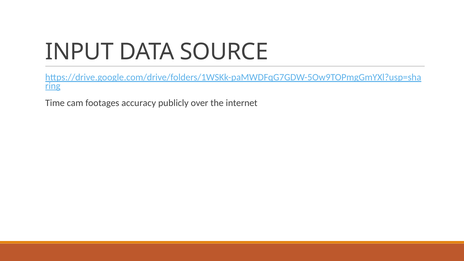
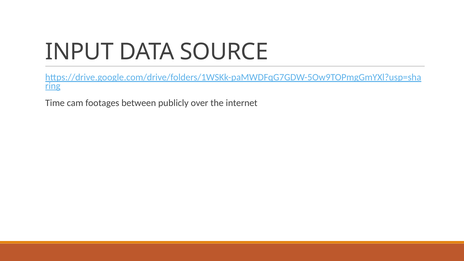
accuracy: accuracy -> between
